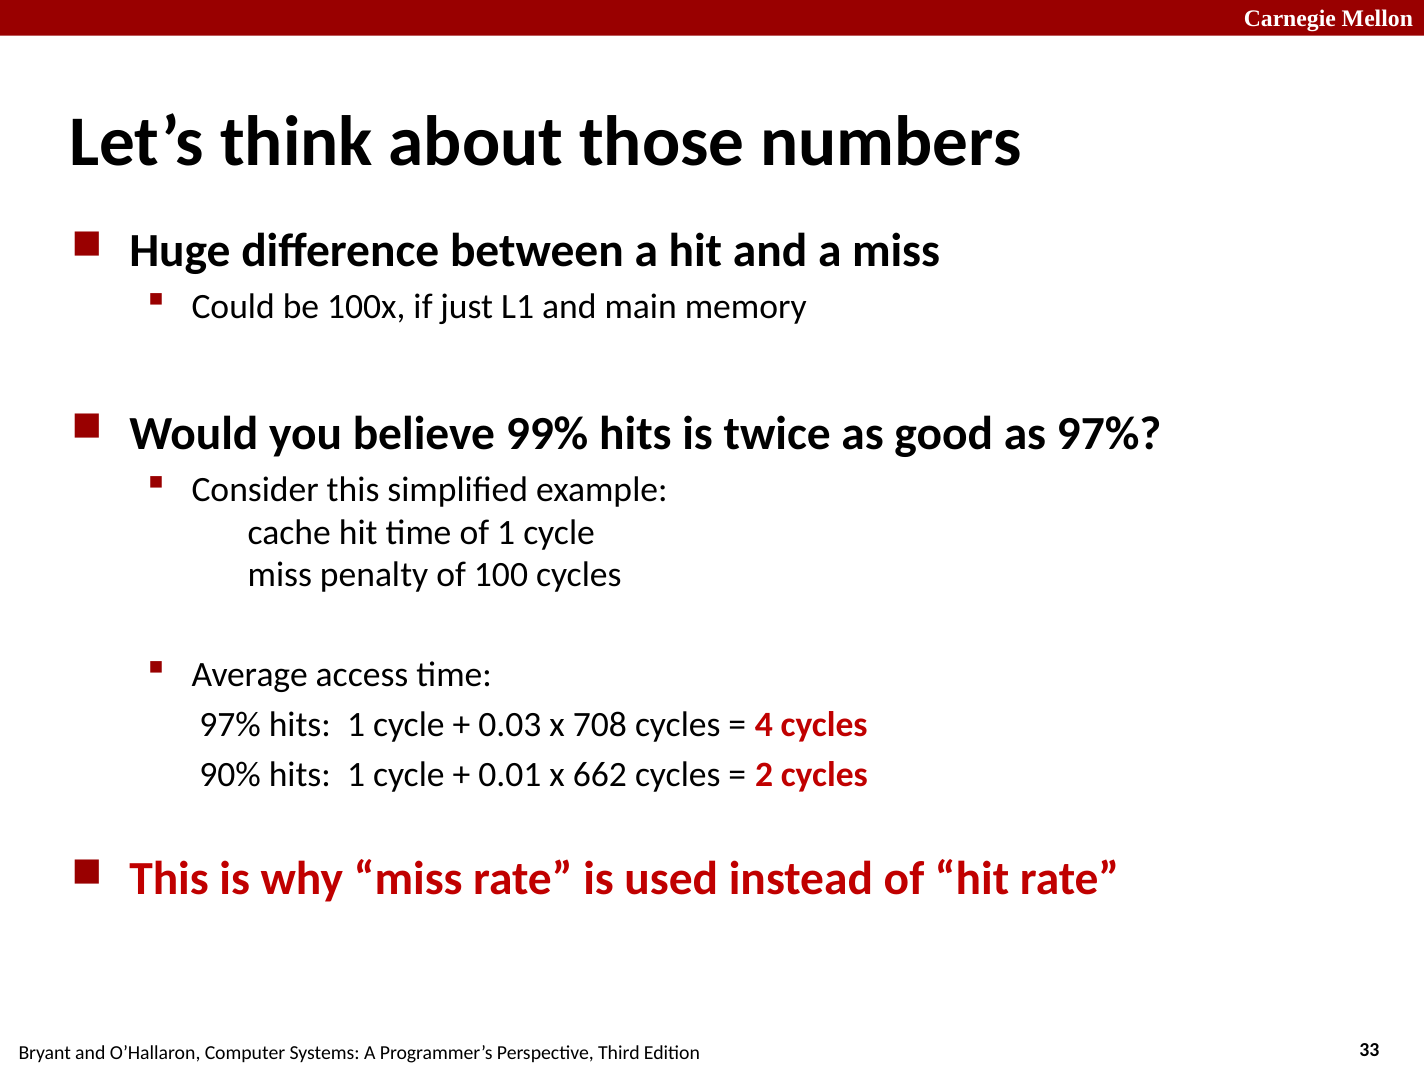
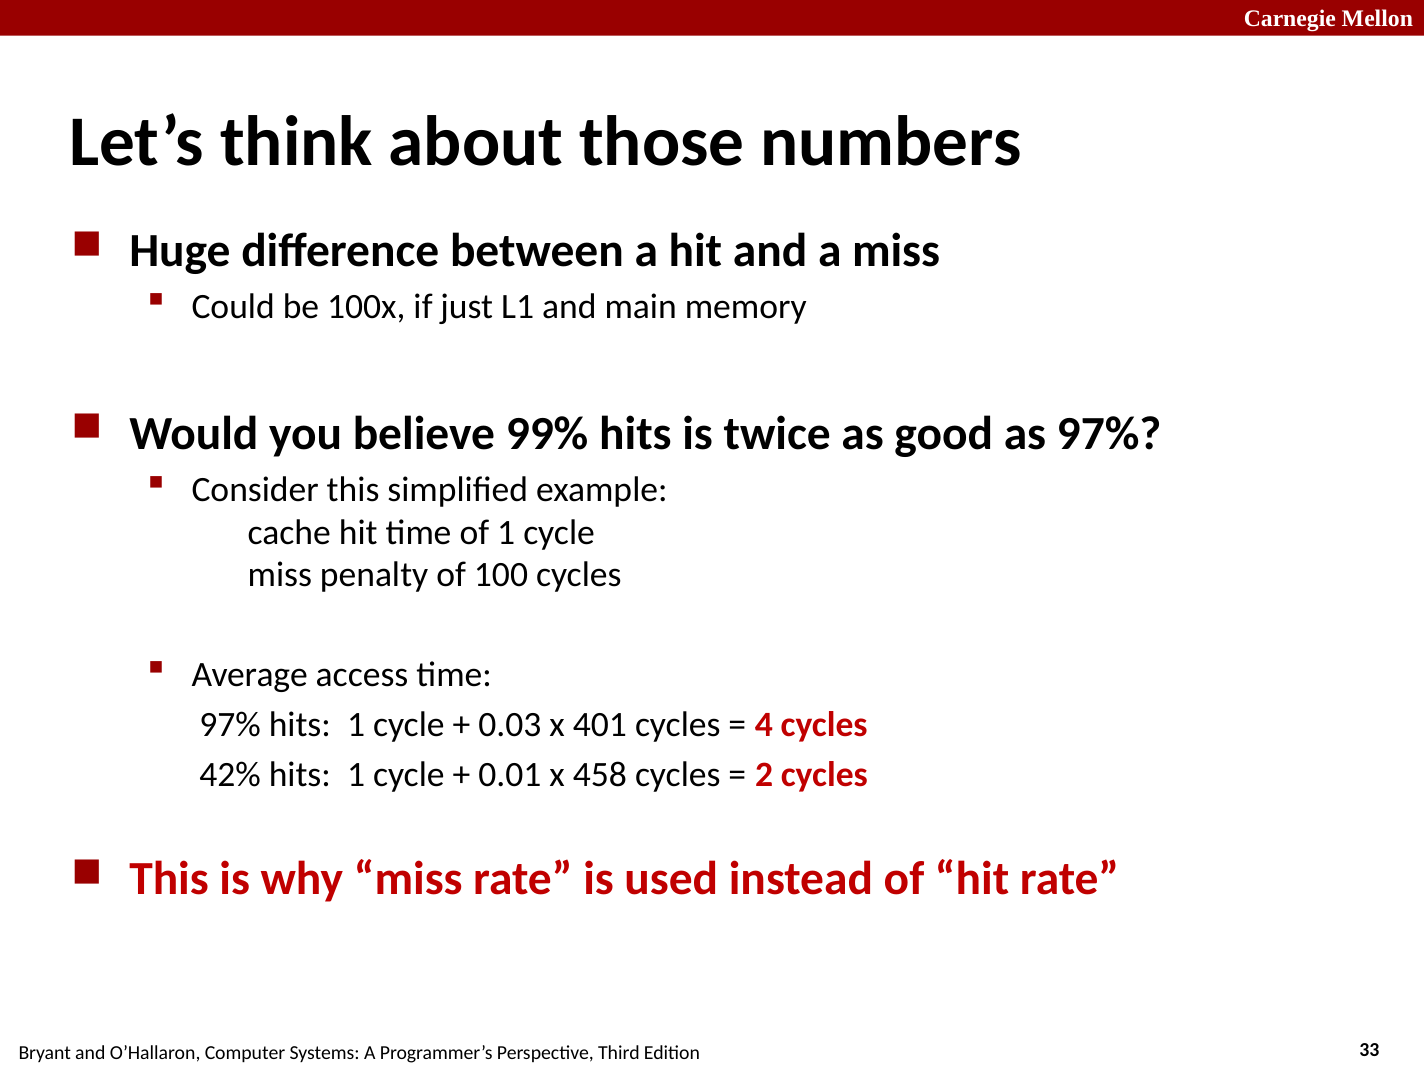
708: 708 -> 401
90%: 90% -> 42%
662: 662 -> 458
